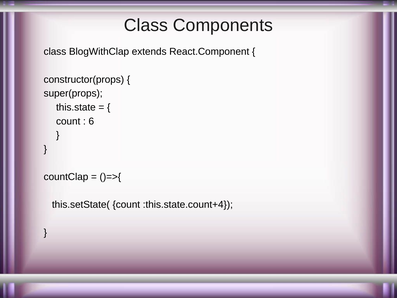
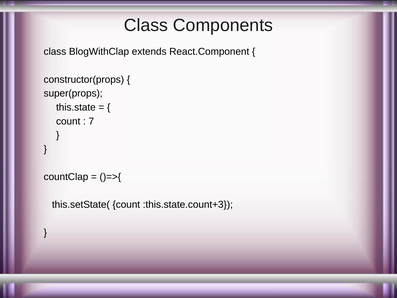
6: 6 -> 7
:this.state.count+4: :this.state.count+4 -> :this.state.count+3
